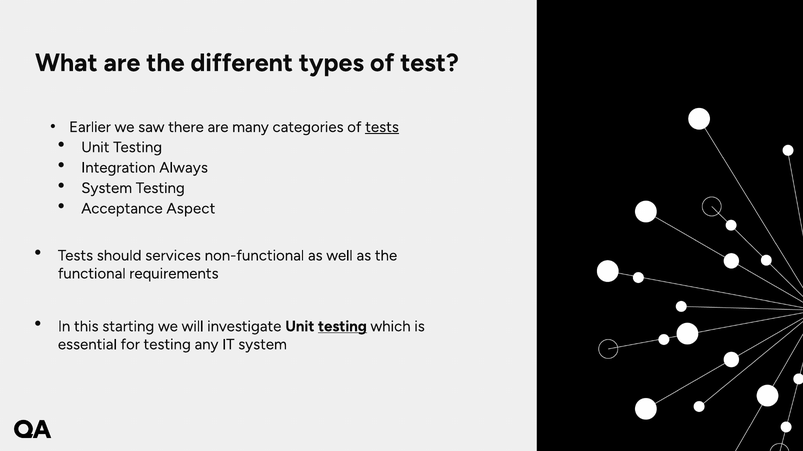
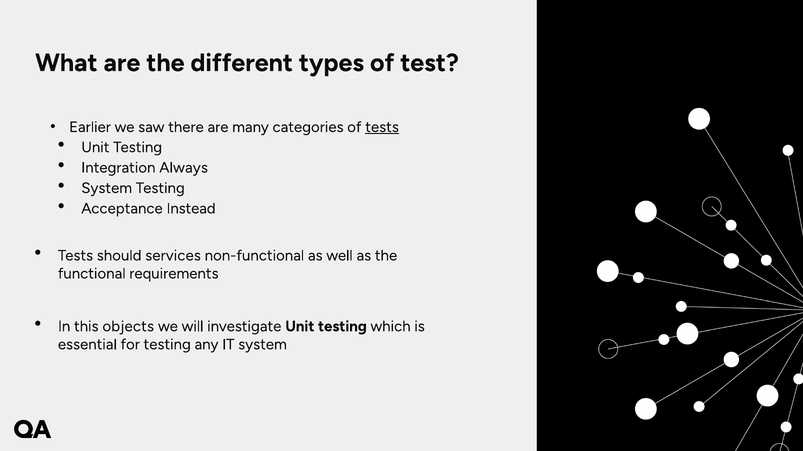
Aspect: Aspect -> Instead
starting: starting -> objects
testing at (342, 327) underline: present -> none
